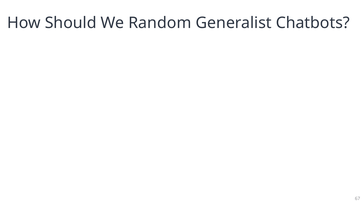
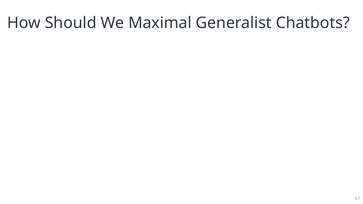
Random: Random -> Maximal
